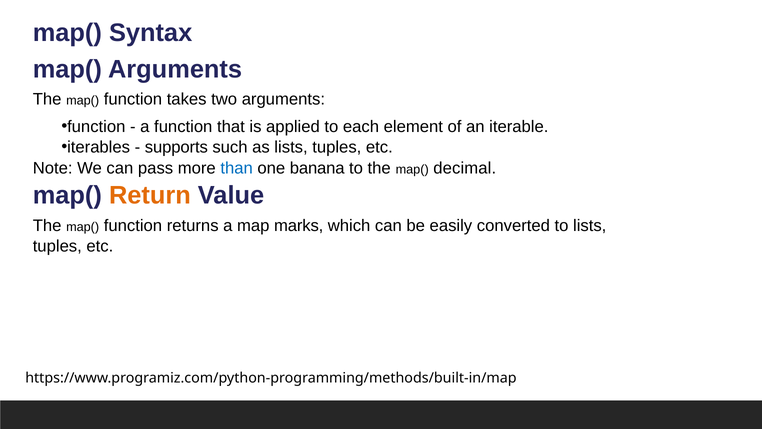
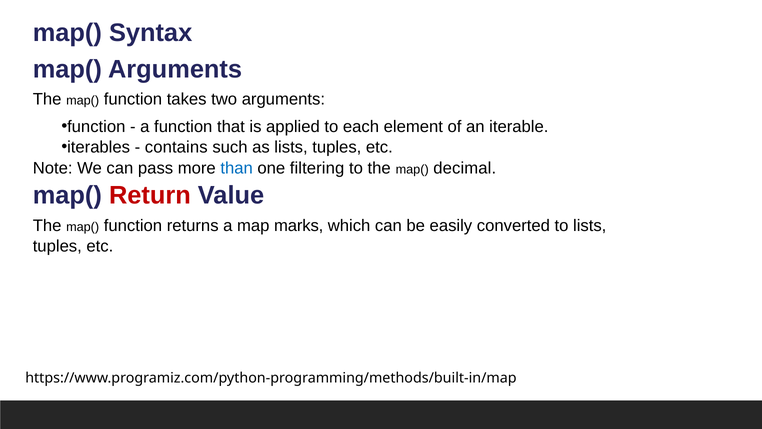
supports: supports -> contains
banana: banana -> filtering
Return colour: orange -> red
